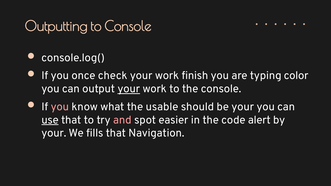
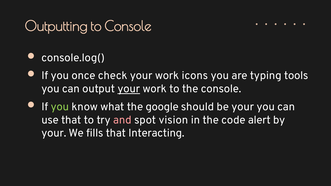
finish: finish -> icons
color: color -> tools
you at (60, 107) colour: pink -> light green
usable: usable -> google
use underline: present -> none
easier: easier -> vision
Navigation: Navigation -> Interacting
